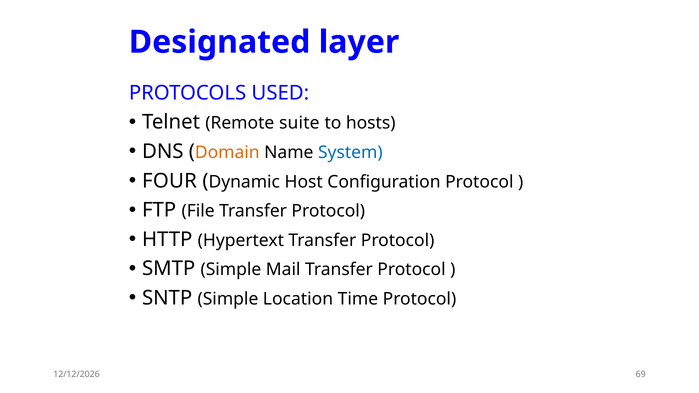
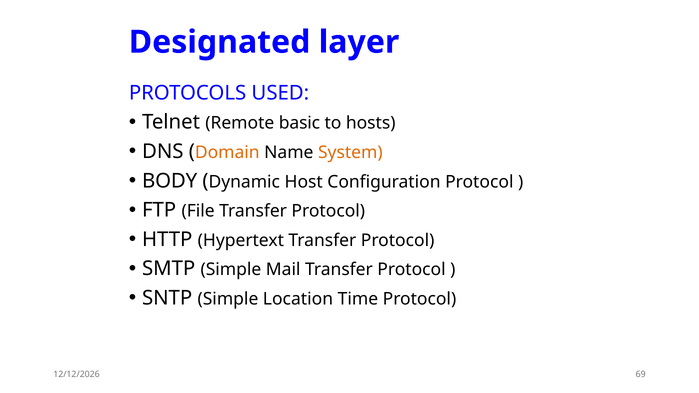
suite: suite -> basic
System colour: blue -> orange
FOUR: FOUR -> BODY
